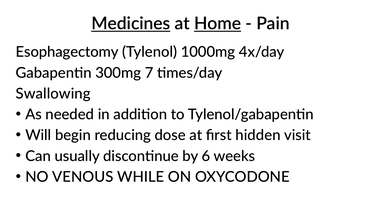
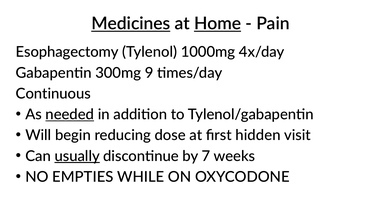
7: 7 -> 9
Swallowing: Swallowing -> Continuous
needed underline: none -> present
usually underline: none -> present
6: 6 -> 7
VENOUS: VENOUS -> EMPTIES
